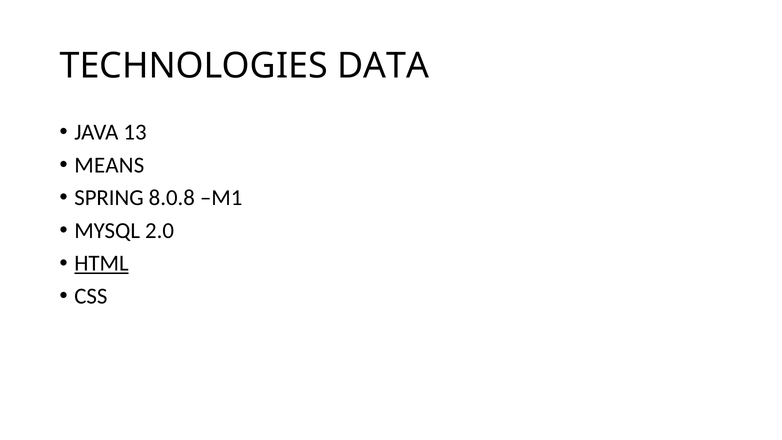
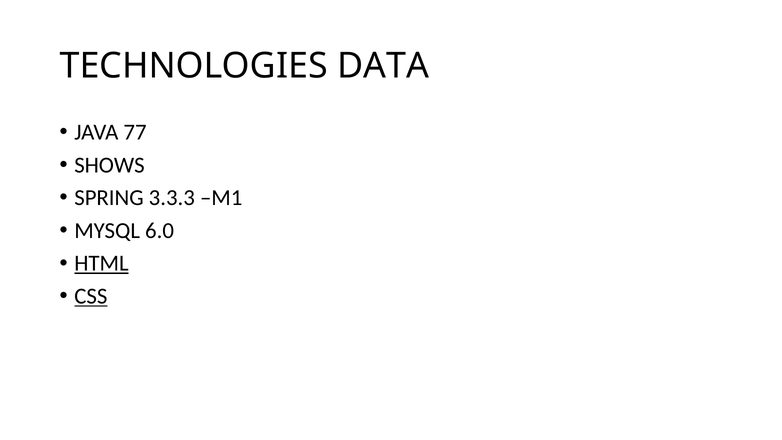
13: 13 -> 77
MEANS: MEANS -> SHOWS
8.0.8: 8.0.8 -> 3.3.3
2.0: 2.0 -> 6.0
CSS underline: none -> present
